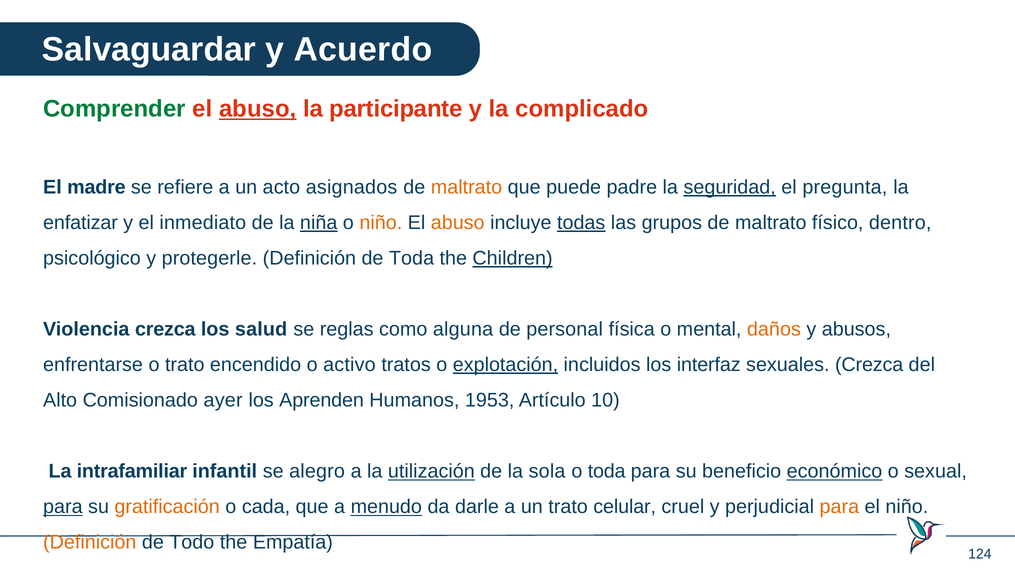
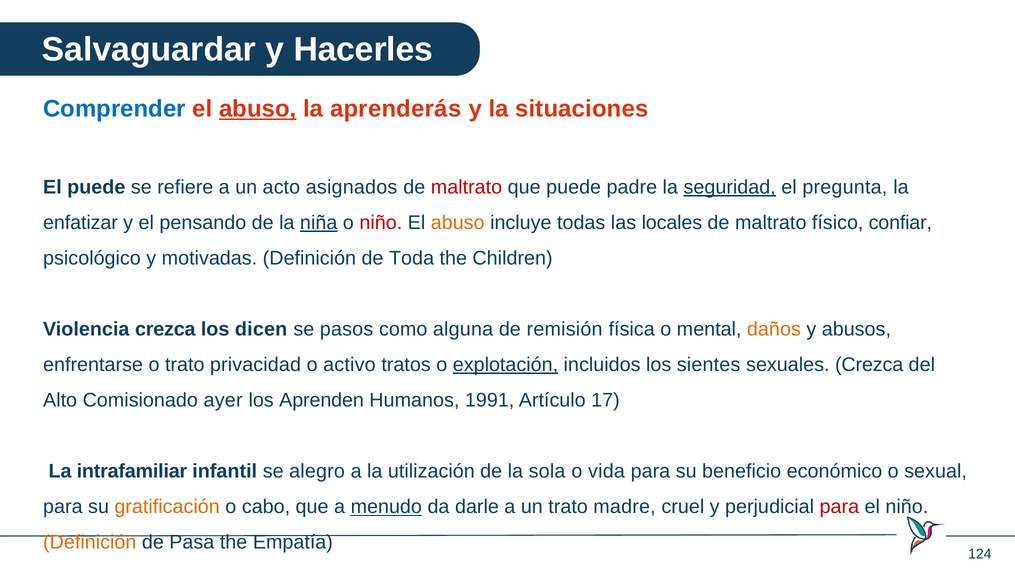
Acuerdo: Acuerdo -> Hacerles
Comprender colour: green -> blue
participante: participante -> aprenderás
complicado: complicado -> situaciones
El madre: madre -> puede
maltrato at (466, 187) colour: orange -> red
inmediato: inmediato -> pensando
niño at (381, 223) colour: orange -> red
todas underline: present -> none
grupos: grupos -> locales
dentro: dentro -> confiar
protegerle: protegerle -> motivadas
Children underline: present -> none
salud: salud -> dicen
reglas: reglas -> pasos
personal: personal -> remisión
encendido: encendido -> privacidad
interfaz: interfaz -> sientes
1953: 1953 -> 1991
10: 10 -> 17
utilización underline: present -> none
o toda: toda -> vida
económico underline: present -> none
para at (63, 507) underline: present -> none
cada: cada -> cabo
celular: celular -> madre
para at (839, 507) colour: orange -> red
Todo: Todo -> Pasa
